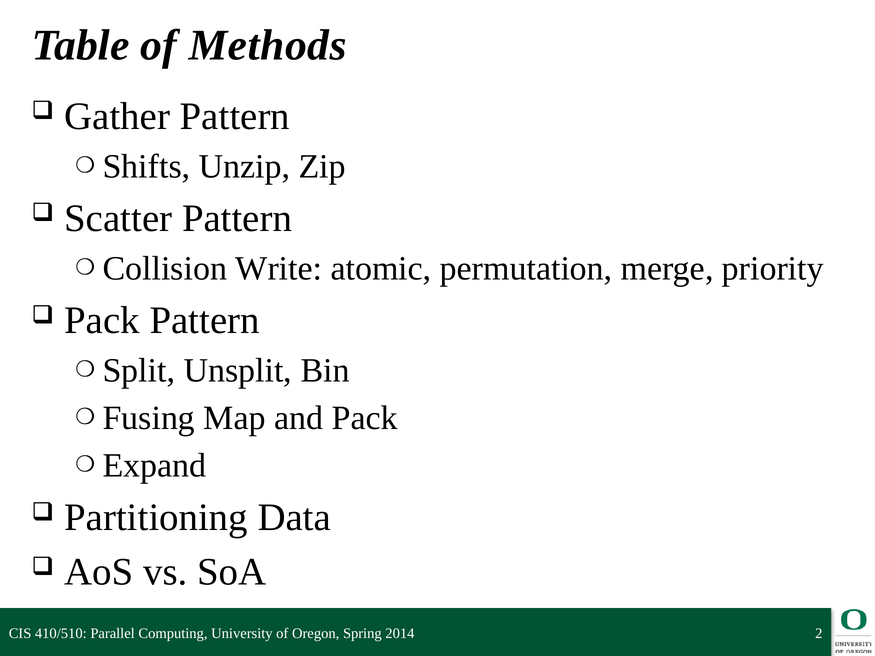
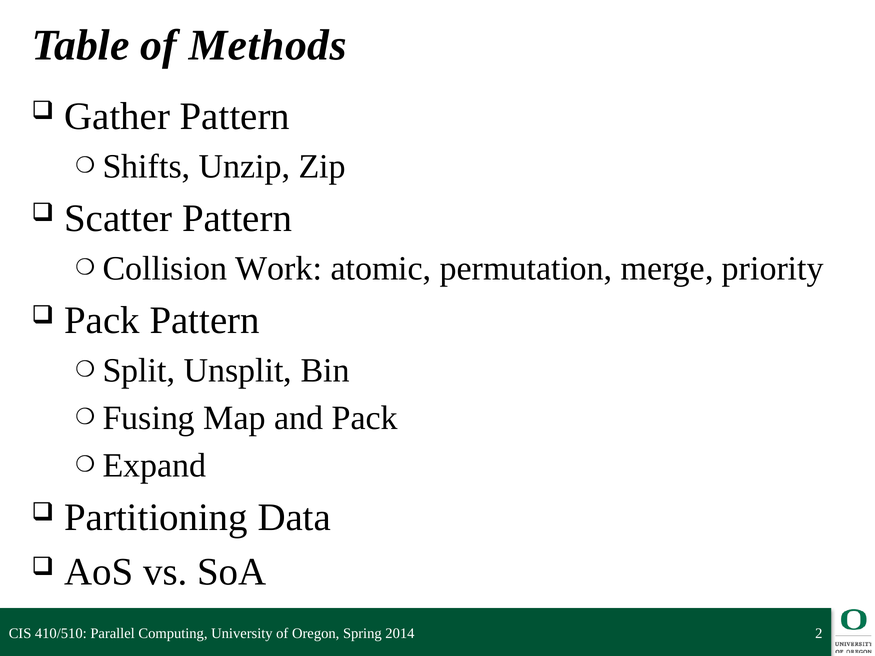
Write: Write -> Work
